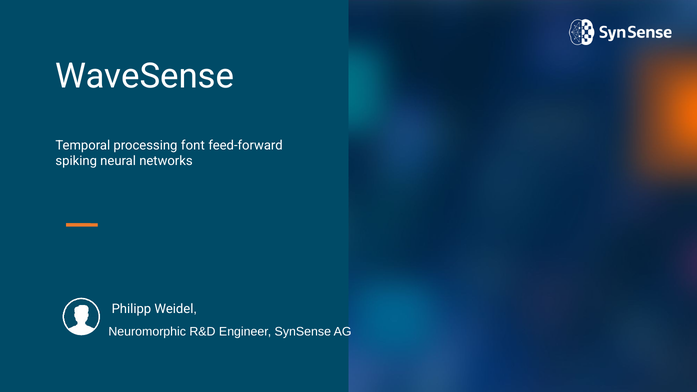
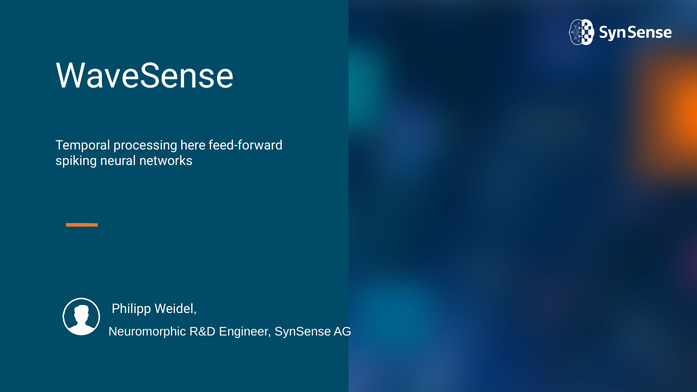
font: font -> here
